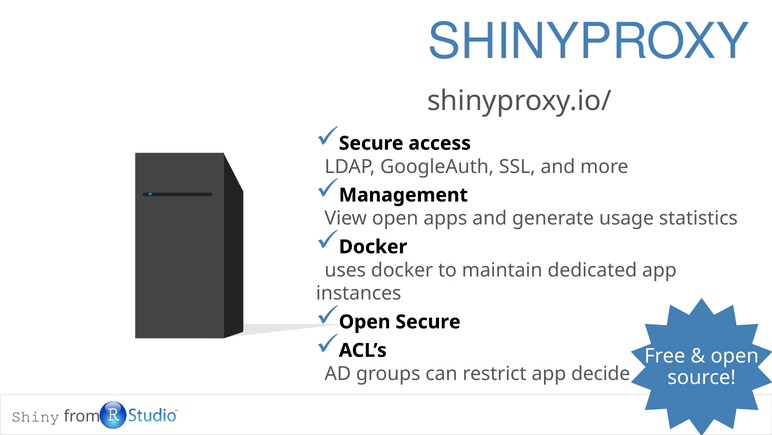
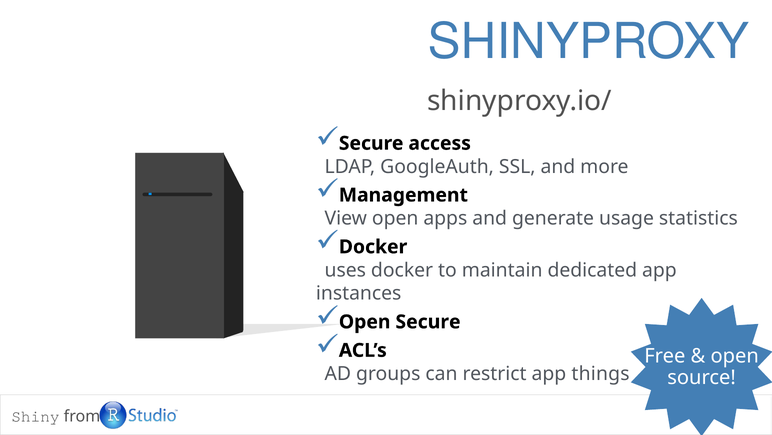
decide: decide -> things
